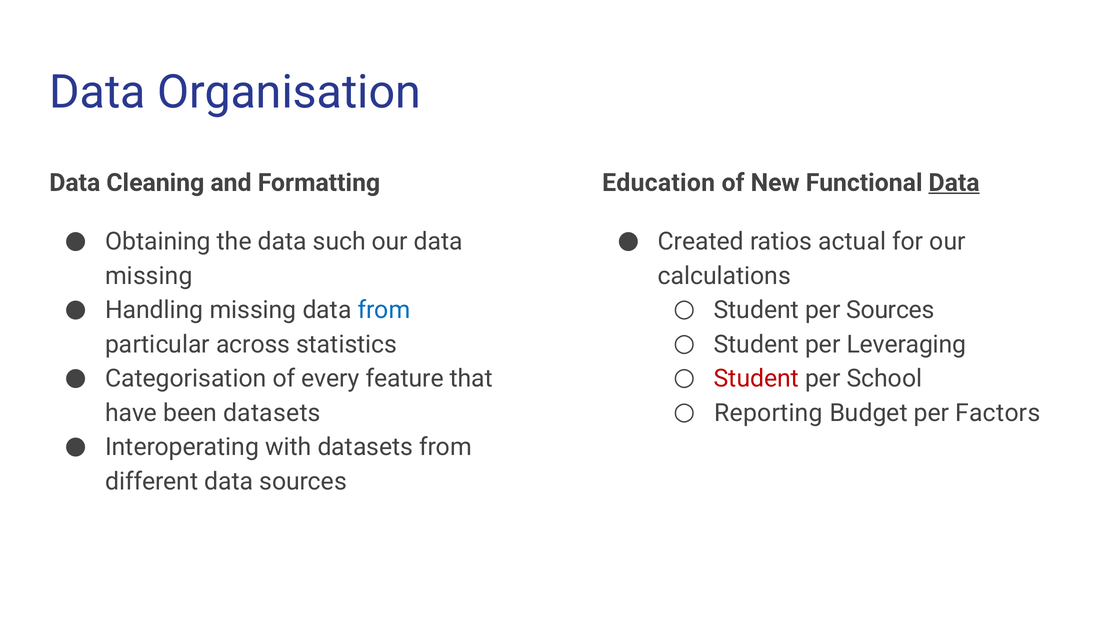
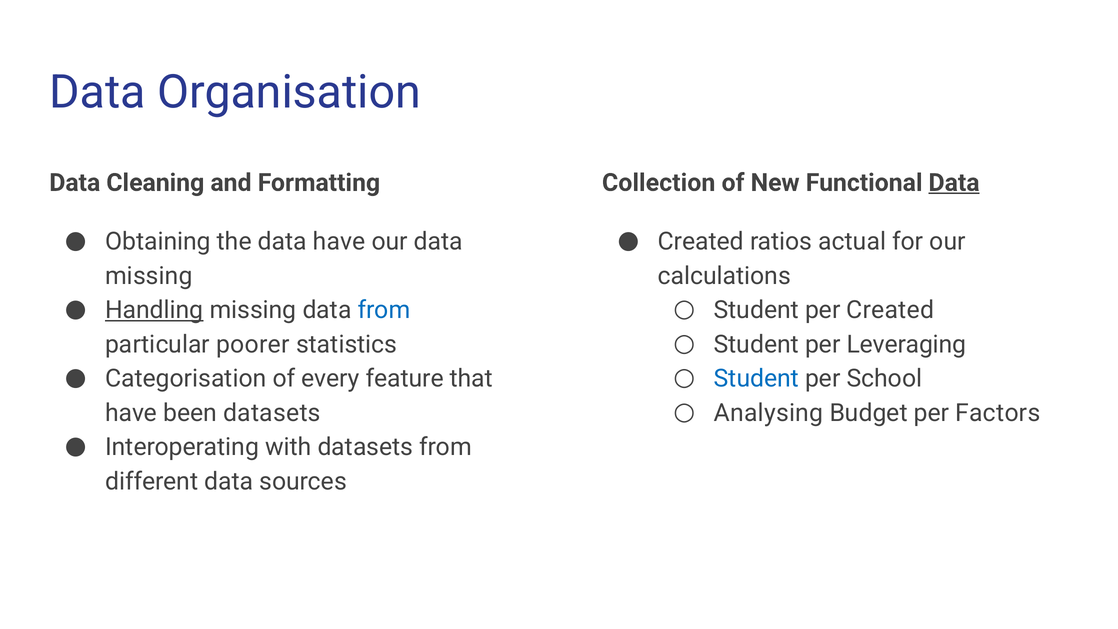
Education: Education -> Collection
data such: such -> have
Handling underline: none -> present
per Sources: Sources -> Created
across: across -> poorer
Student at (756, 379) colour: red -> blue
Reporting: Reporting -> Analysing
